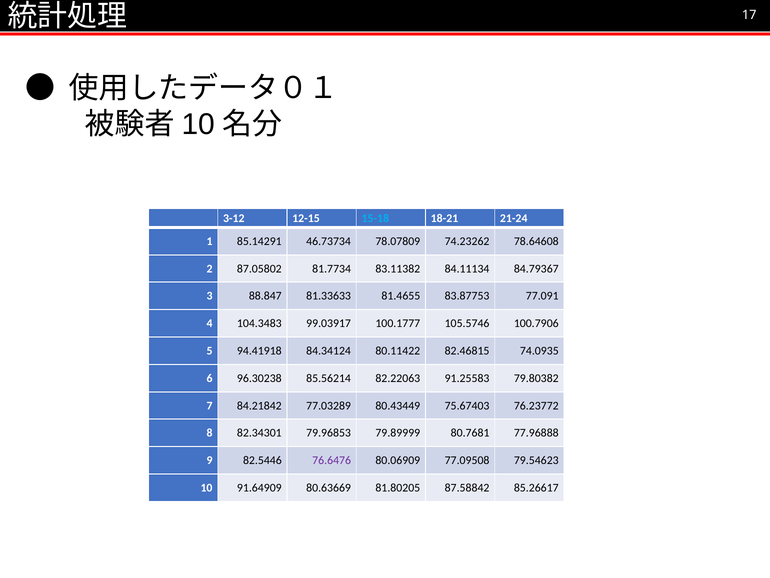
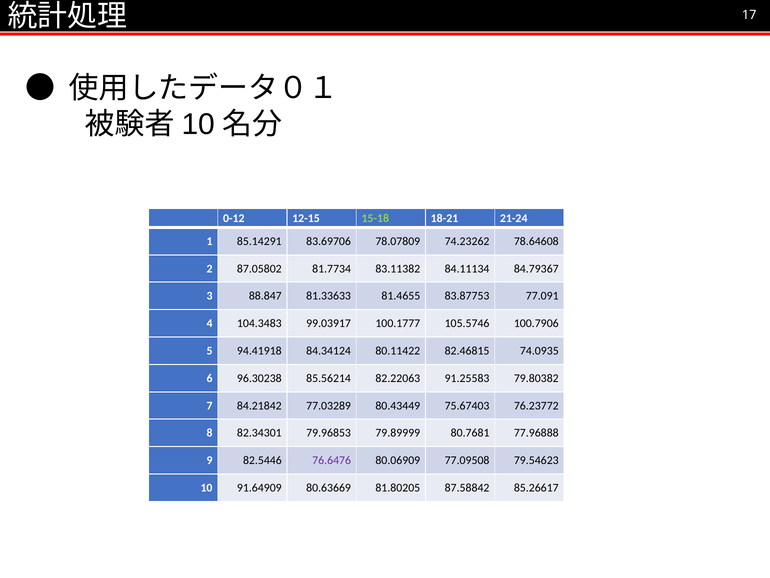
3-12: 3-12 -> 0-12
15-18 colour: light blue -> light green
46.73734: 46.73734 -> 83.69706
